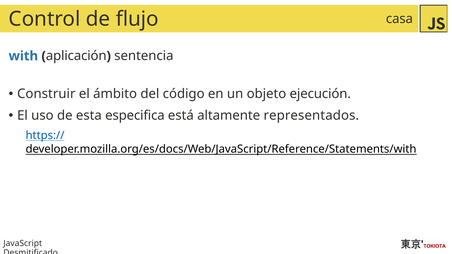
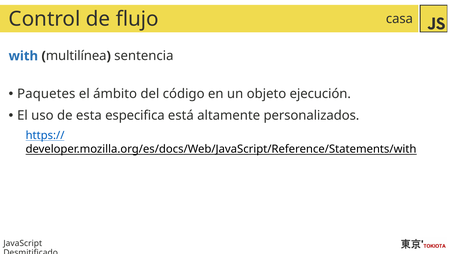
aplicación: aplicación -> multilínea
Construir: Construir -> Paquetes
representados: representados -> personalizados
